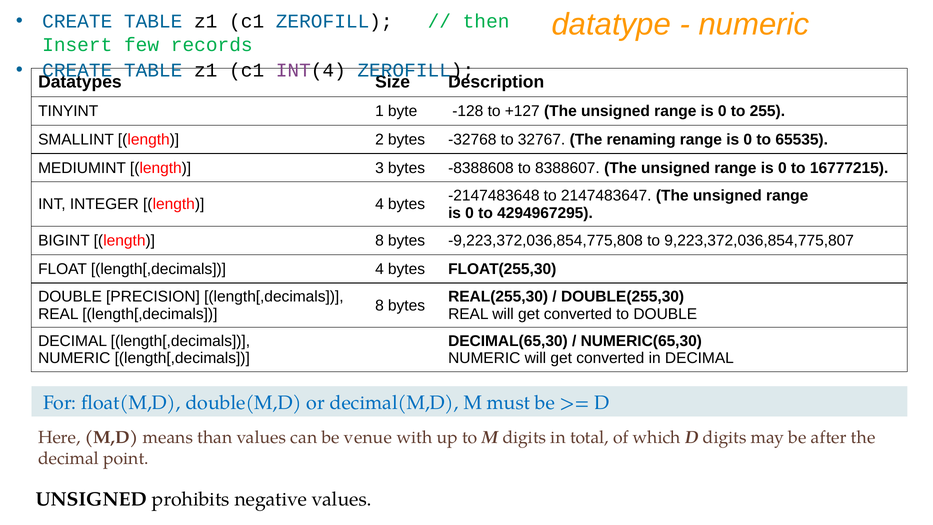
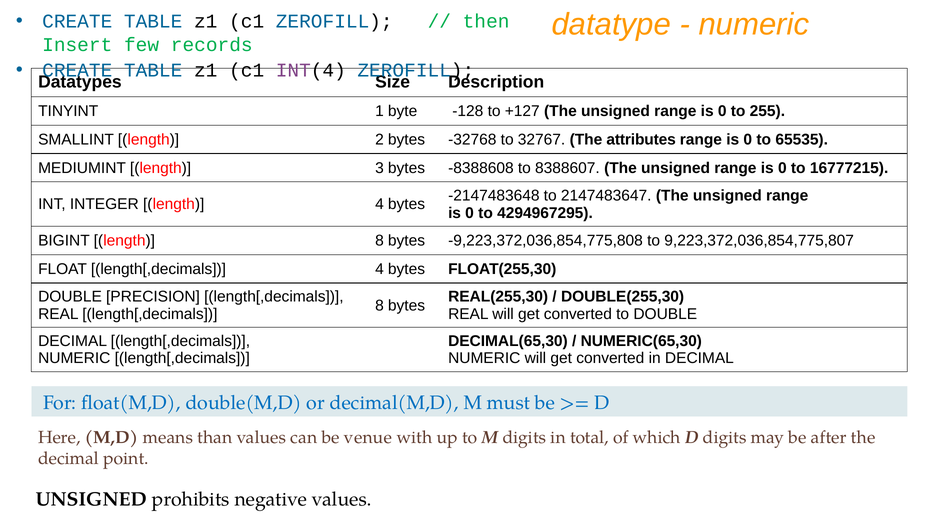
renaming: renaming -> attributes
